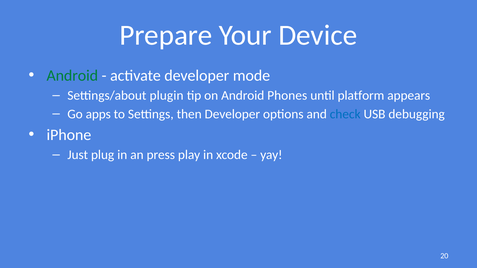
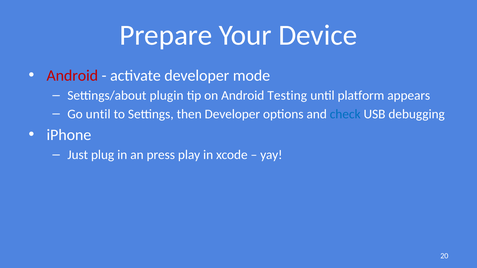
Android at (72, 76) colour: green -> red
Phones: Phones -> Testing
Go apps: apps -> until
